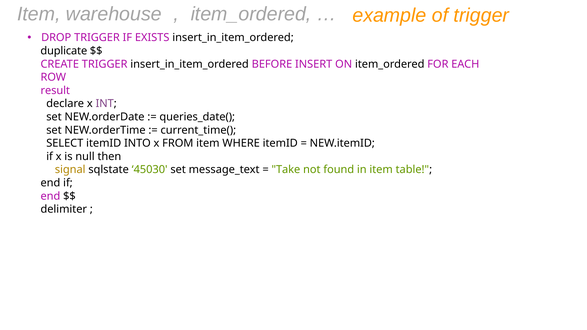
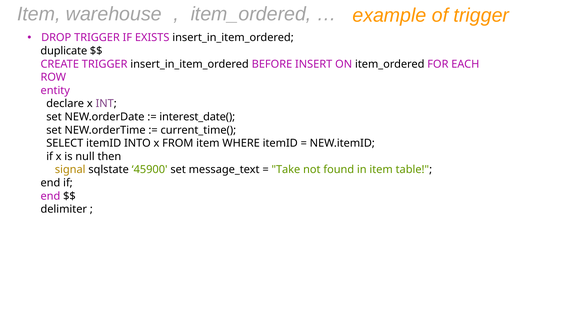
result: result -> entity
queries_date(: queries_date( -> interest_date(
45030: 45030 -> 45900
